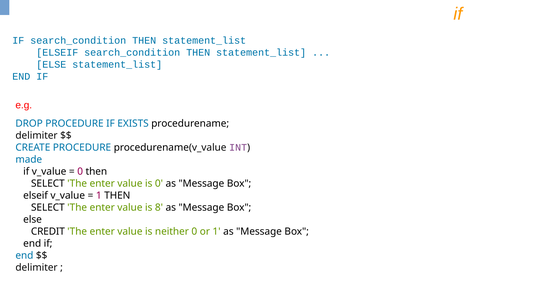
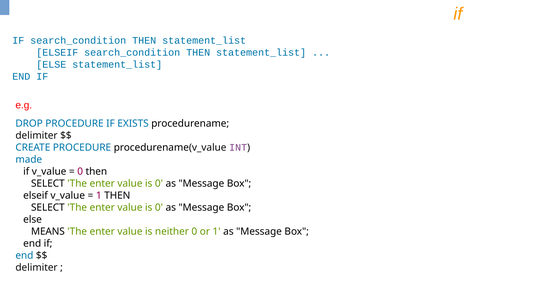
8 at (159, 207): 8 -> 0
CREDIT: CREDIT -> MEANS
